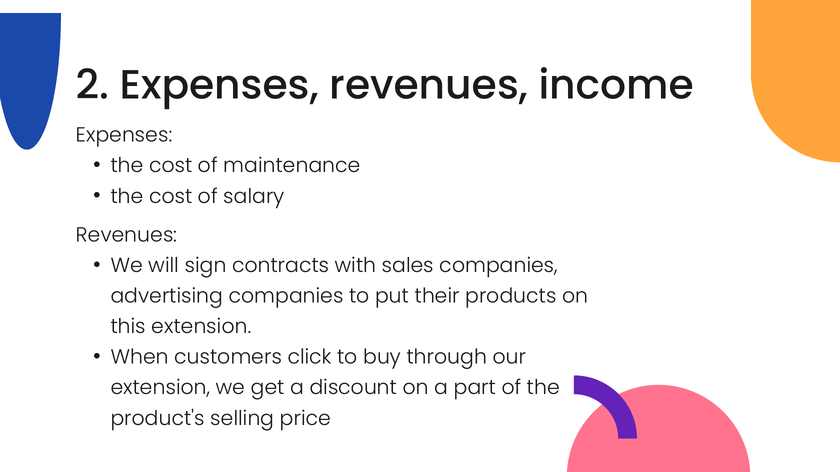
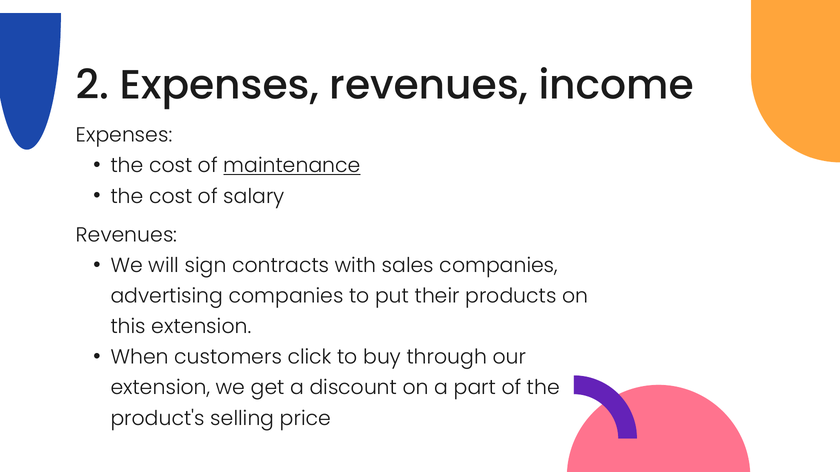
maintenance underline: none -> present
